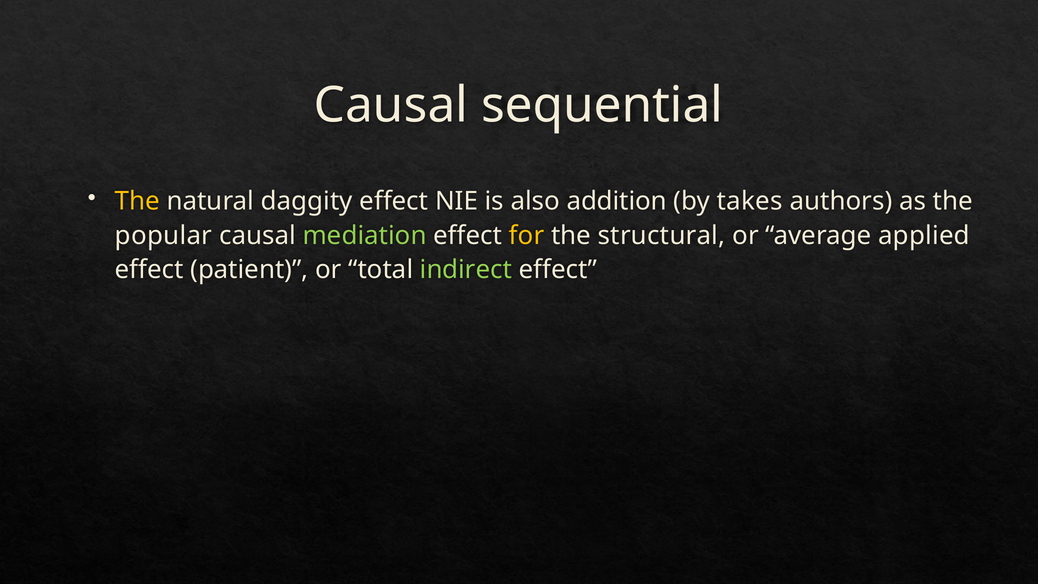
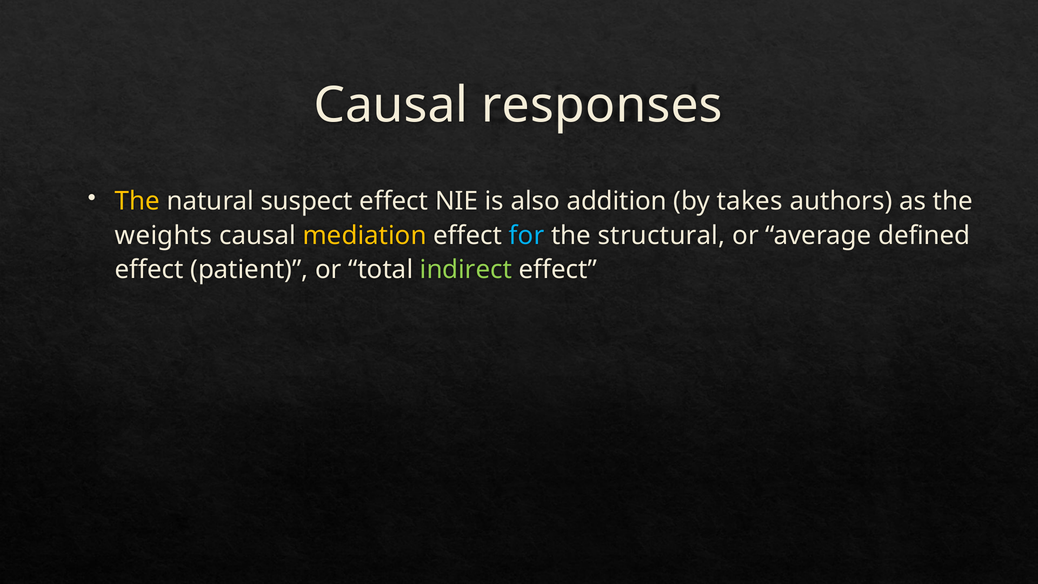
sequential: sequential -> responses
daggity: daggity -> suspect
popular: popular -> weights
mediation colour: light green -> yellow
for colour: yellow -> light blue
applied: applied -> defined
